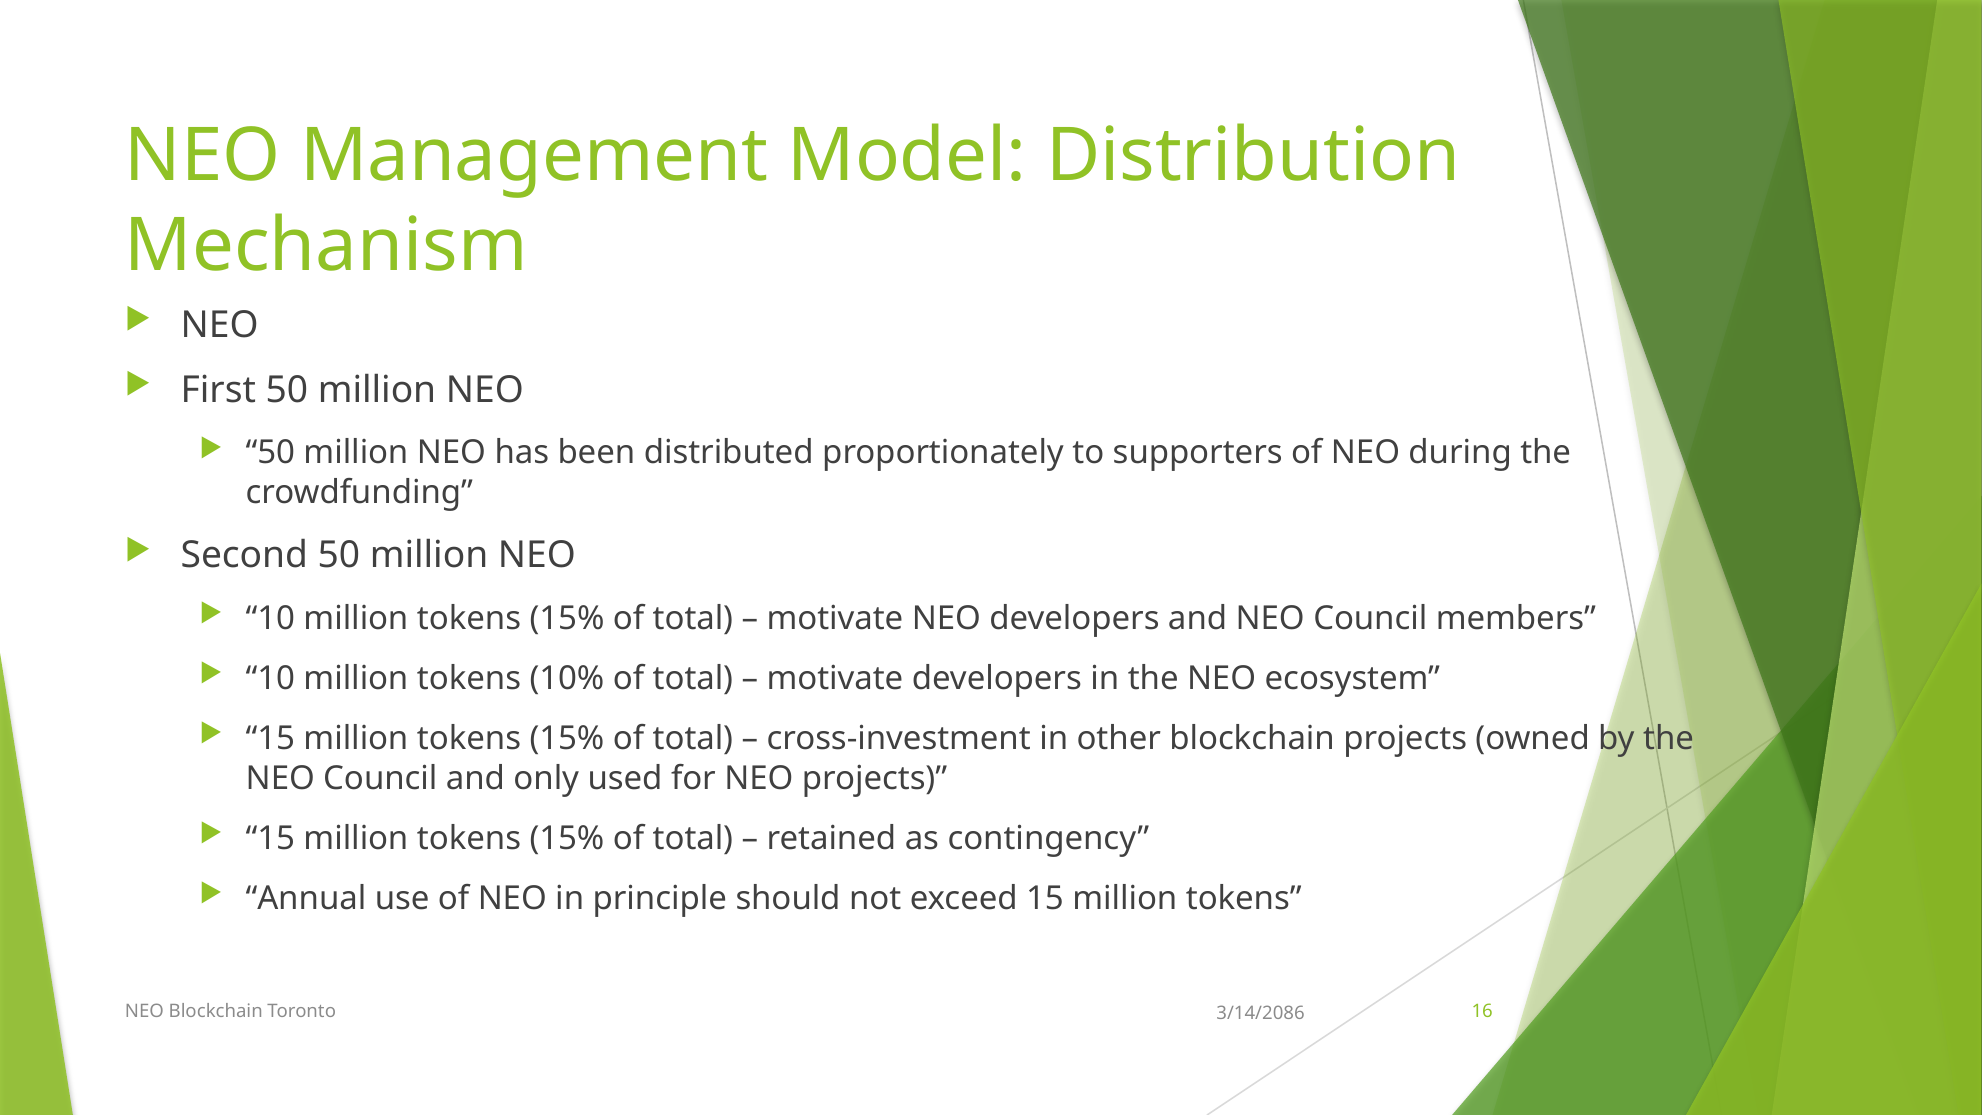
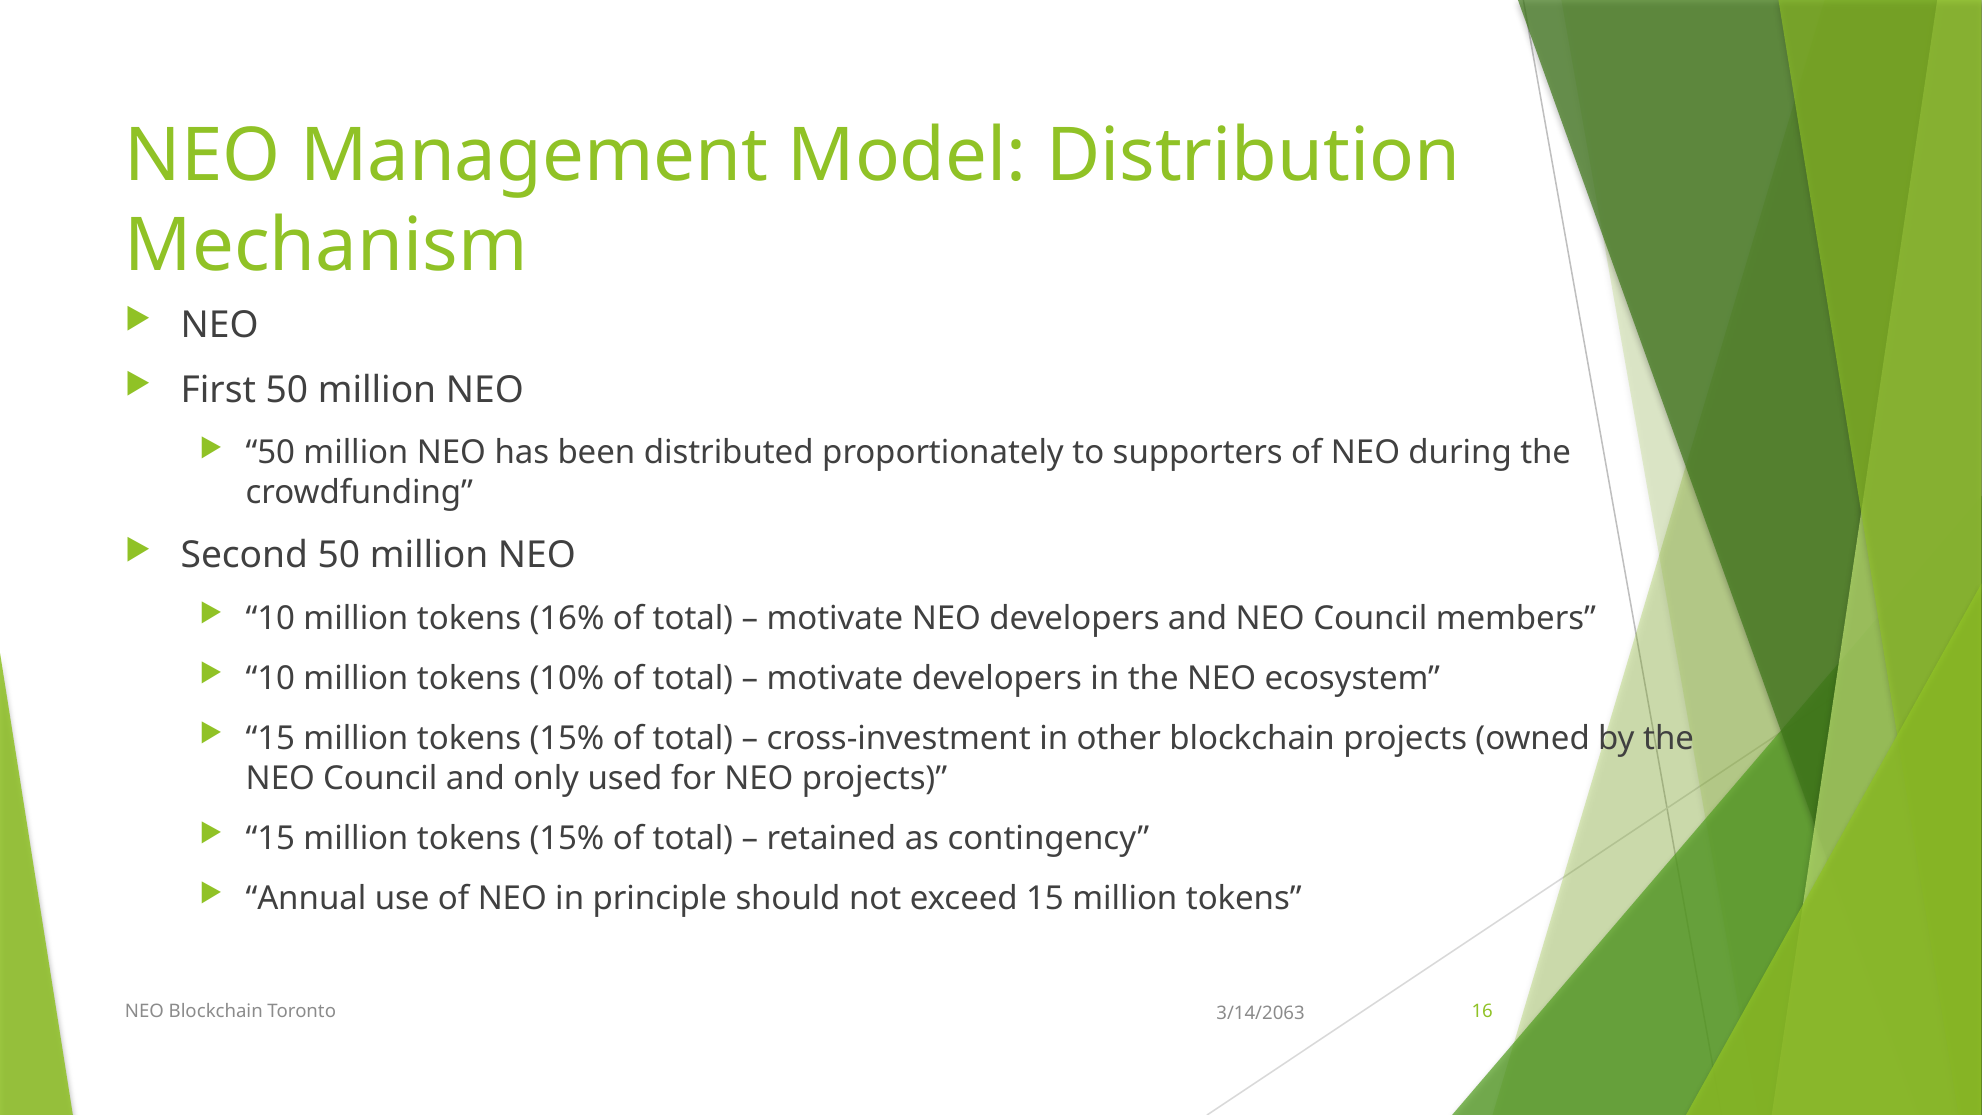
10 million tokens 15%: 15% -> 16%
3/14/2086: 3/14/2086 -> 3/14/2063
